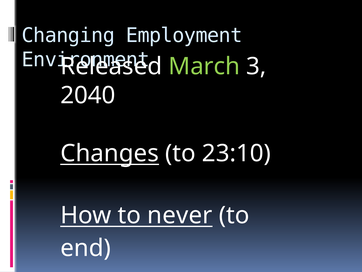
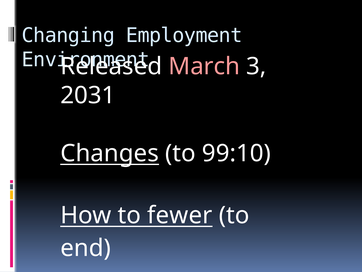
March colour: light green -> pink
2040: 2040 -> 2031
23:10: 23:10 -> 99:10
never: never -> fewer
